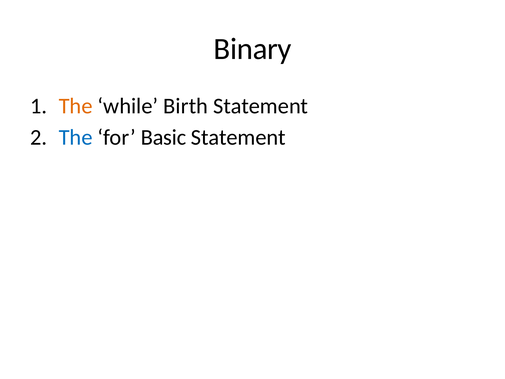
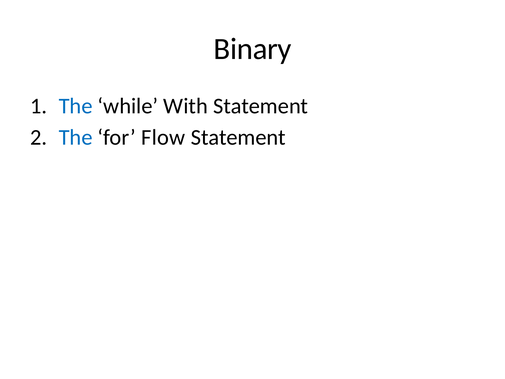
The at (76, 106) colour: orange -> blue
Birth: Birth -> With
Basic: Basic -> Flow
